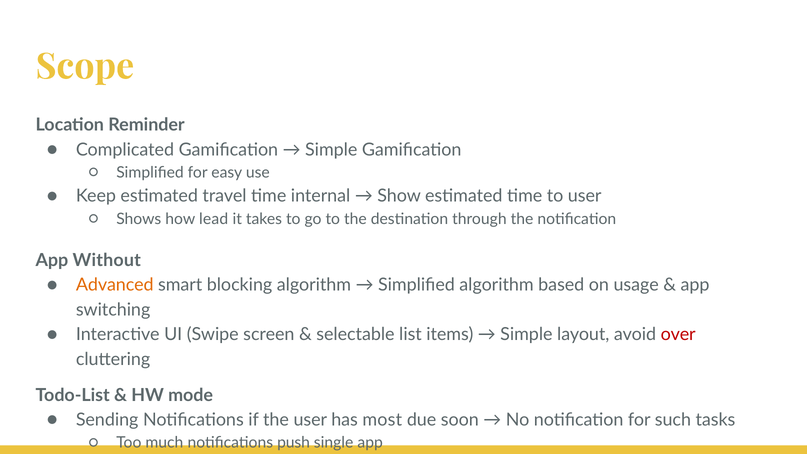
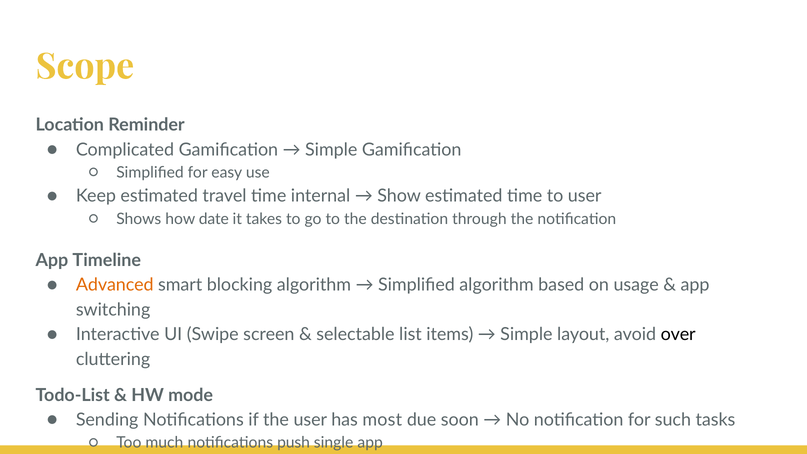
lead: lead -> date
Without: Without -> Timeline
over colour: red -> black
